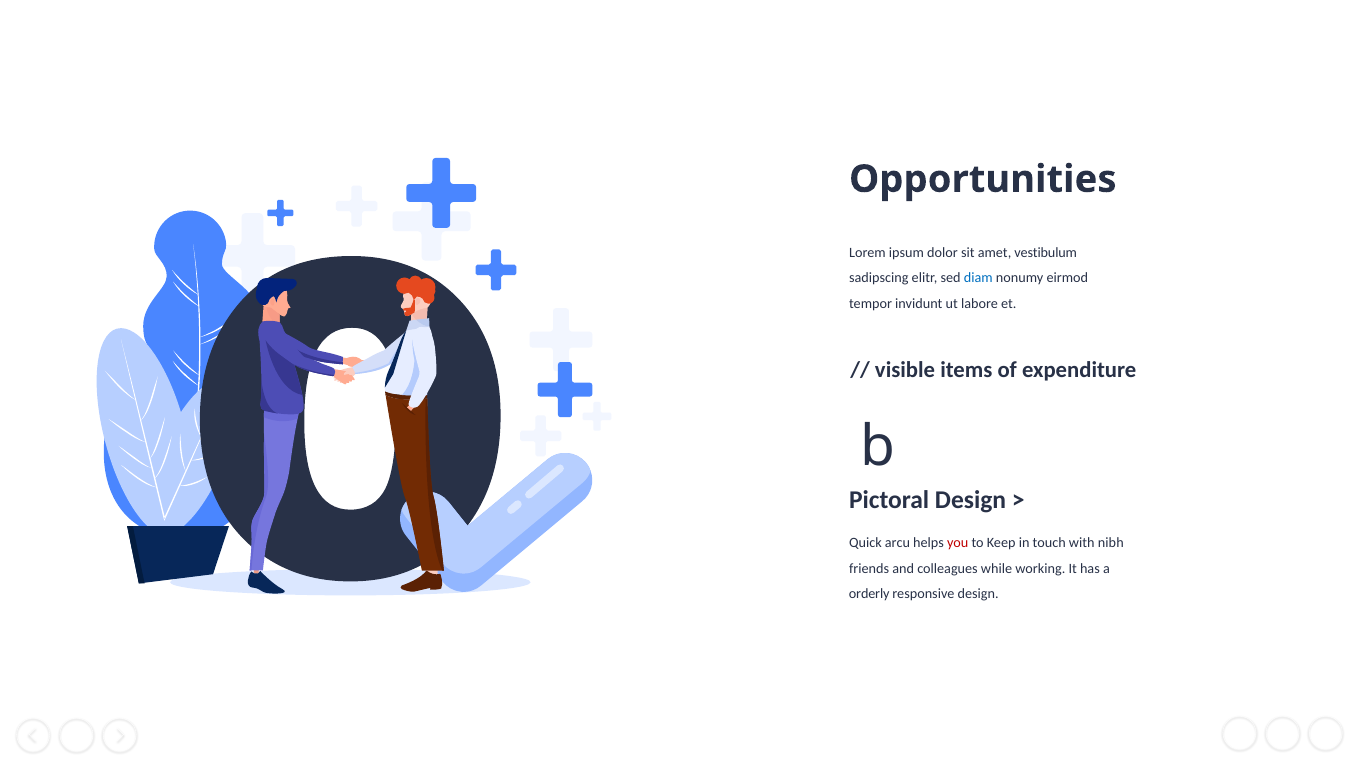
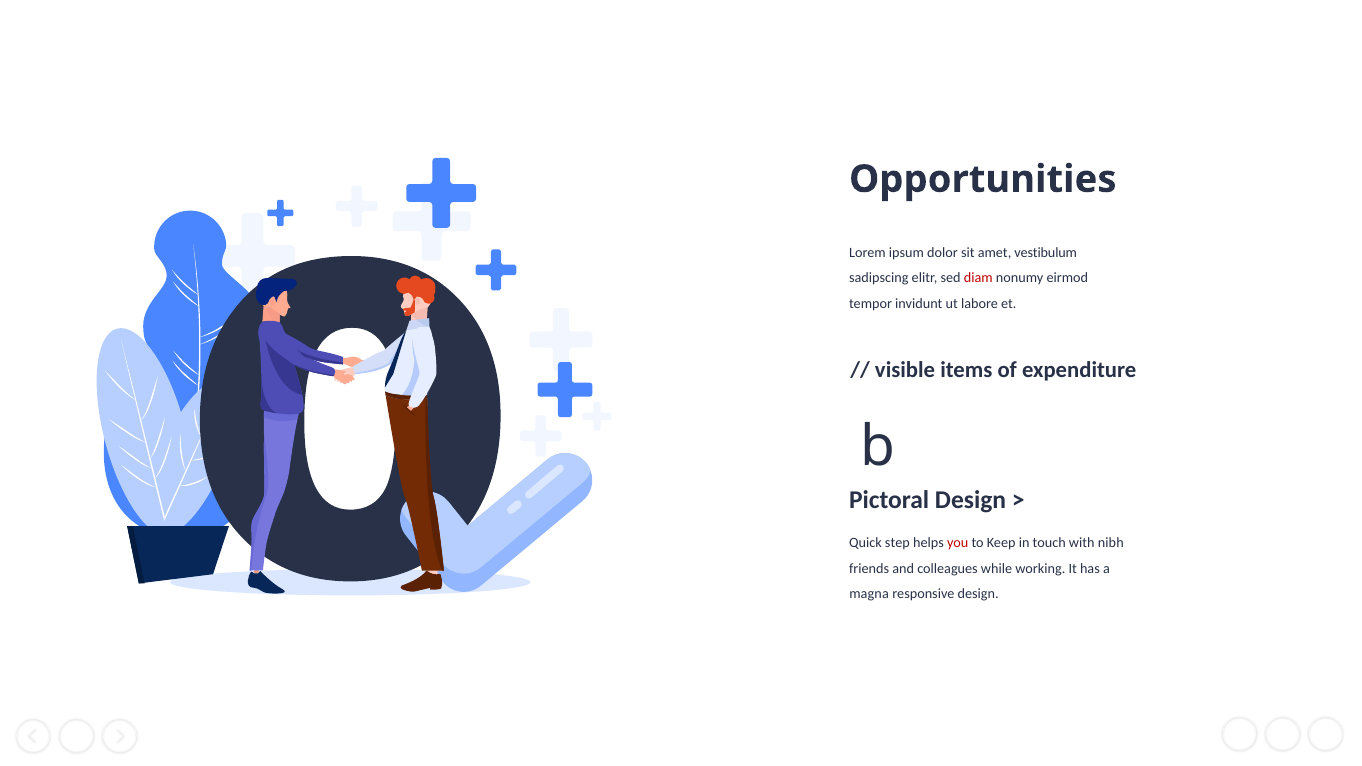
diam colour: blue -> red
arcu: arcu -> step
orderly: orderly -> magna
